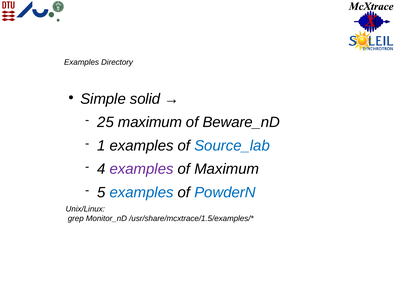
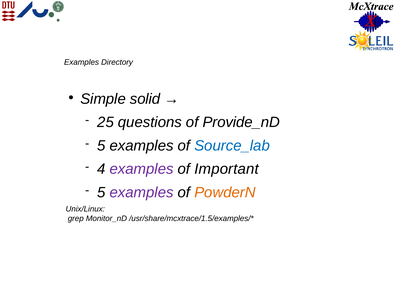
25 maximum: maximum -> questions
Beware_nD: Beware_nD -> Provide_nD
1 at (101, 146): 1 -> 5
of Maximum: Maximum -> Important
examples at (142, 193) colour: blue -> purple
PowderN colour: blue -> orange
